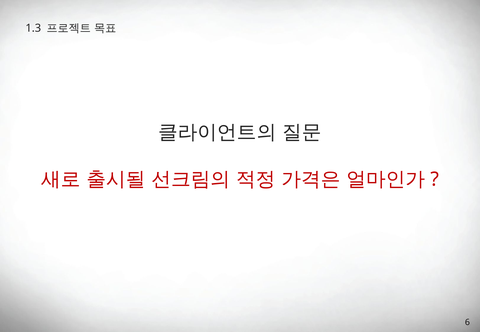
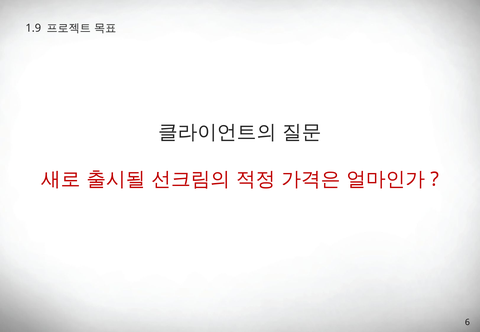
1.3: 1.3 -> 1.9
